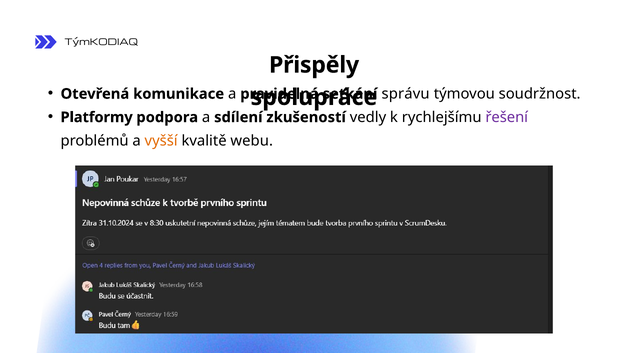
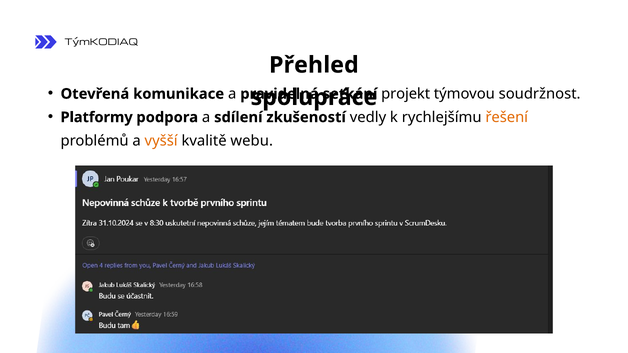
Přispěly: Přispěly -> Přehled
správu: správu -> projekt
řešení colour: purple -> orange
